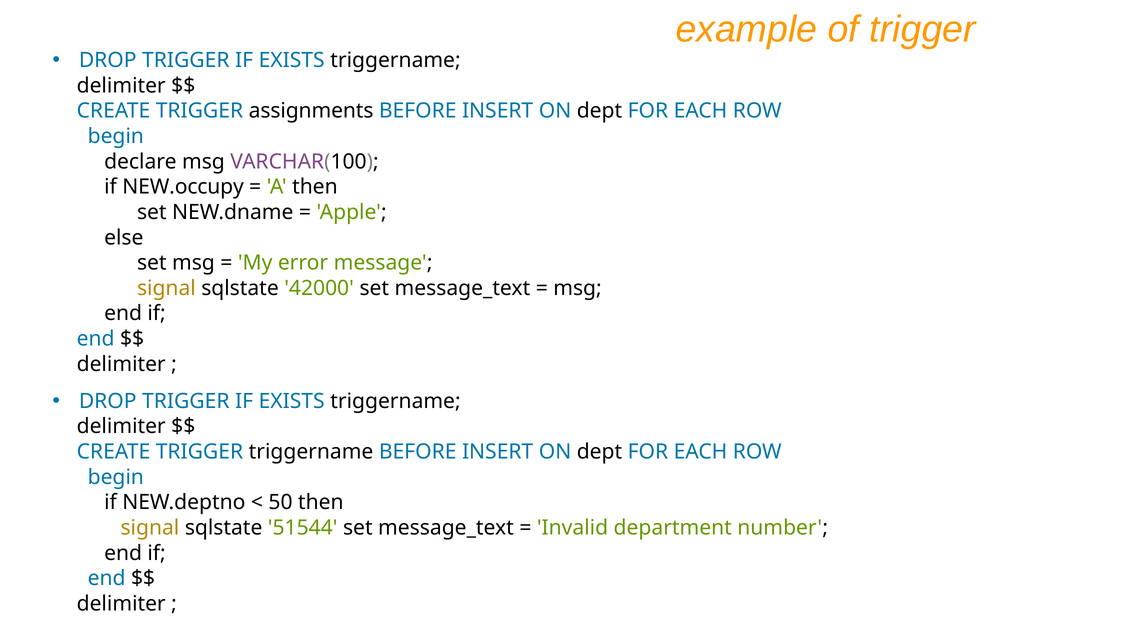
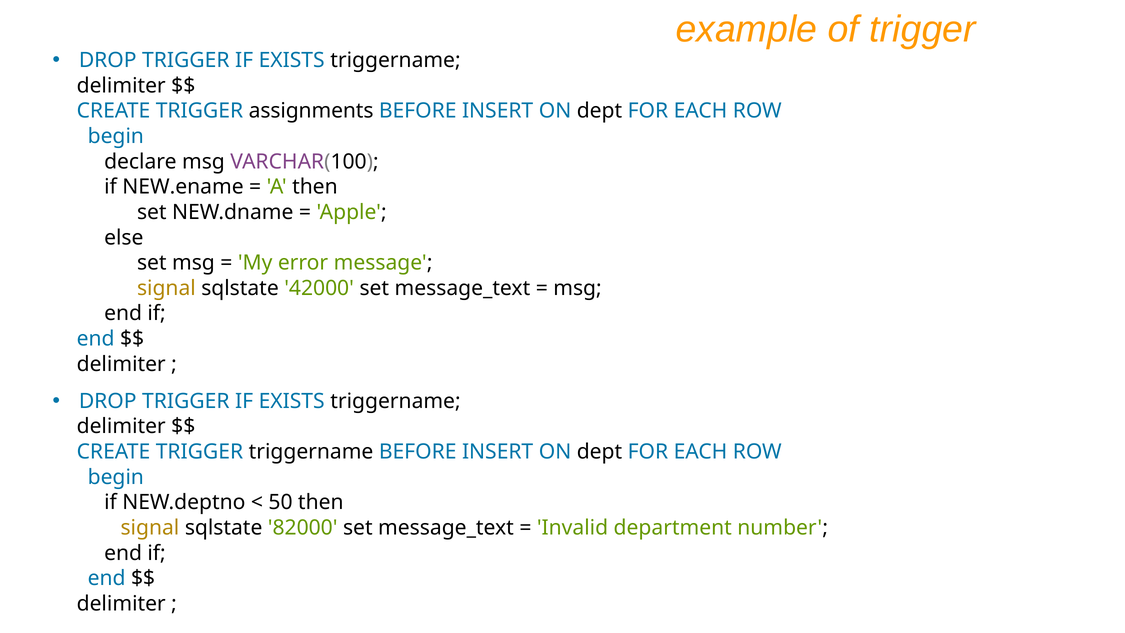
NEW.occupy: NEW.occupy -> NEW.ename
51544: 51544 -> 82000
